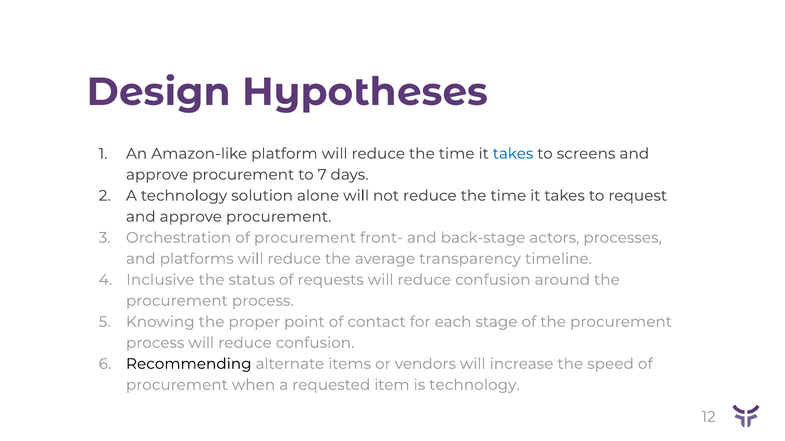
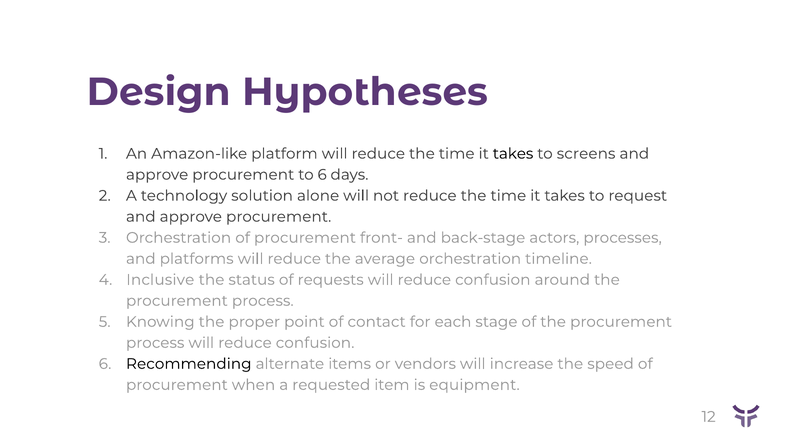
takes at (513, 154) colour: blue -> black
to 7: 7 -> 6
average transparency: transparency -> orchestration
is technology: technology -> equipment
